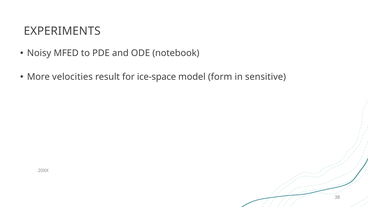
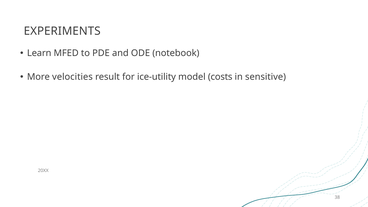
Noisy: Noisy -> Learn
ice-space: ice-space -> ice-utility
form: form -> costs
